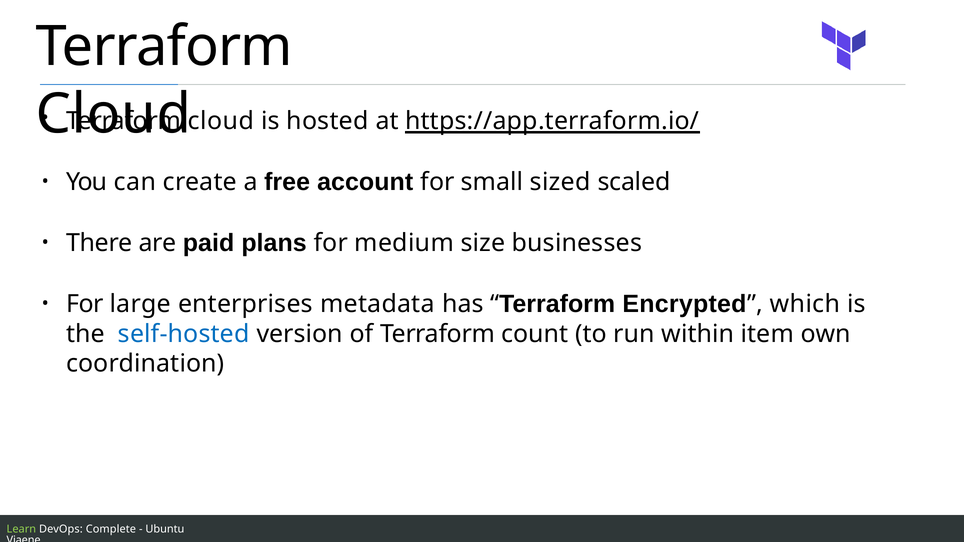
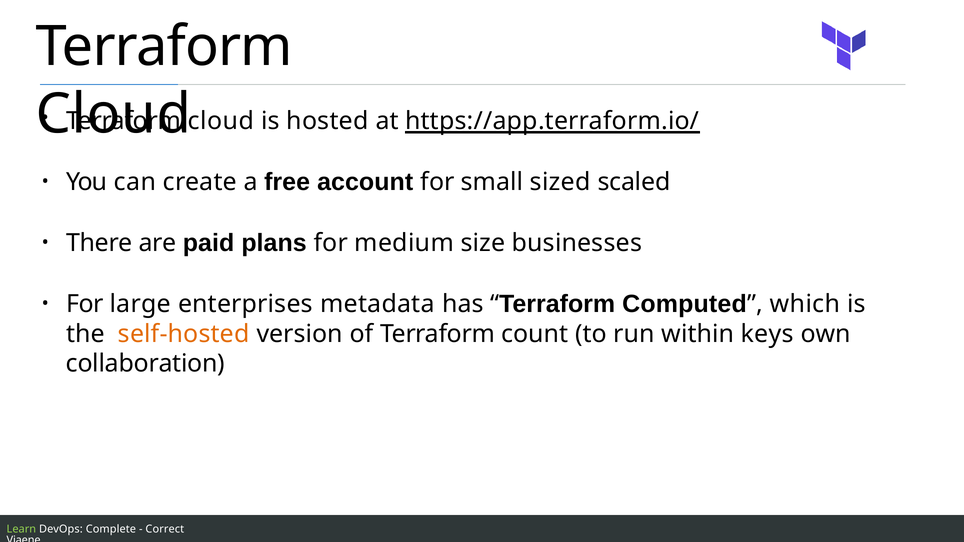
Encrypted: Encrypted -> Computed
self-hosted colour: blue -> orange
item: item -> keys
coordination: coordination -> collaboration
Ubuntu: Ubuntu -> Correct
